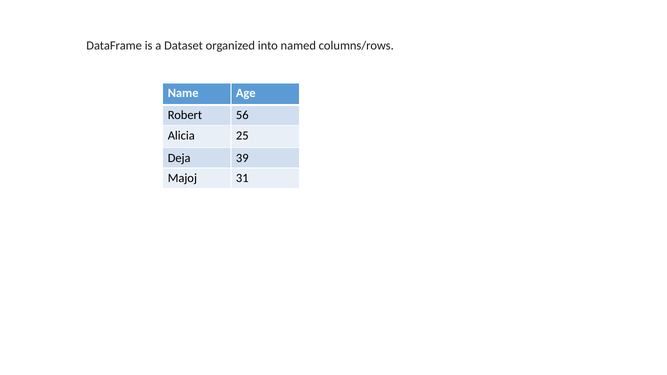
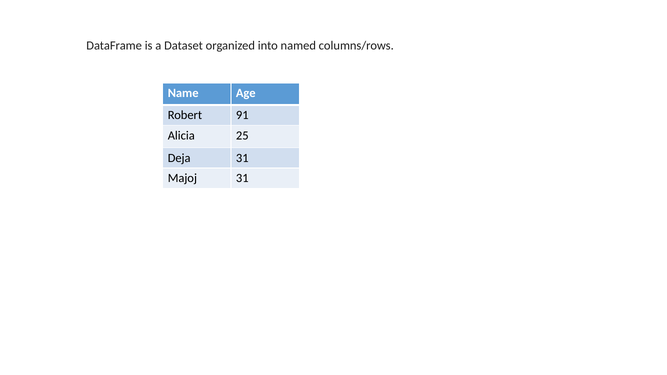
56: 56 -> 91
Deja 39: 39 -> 31
